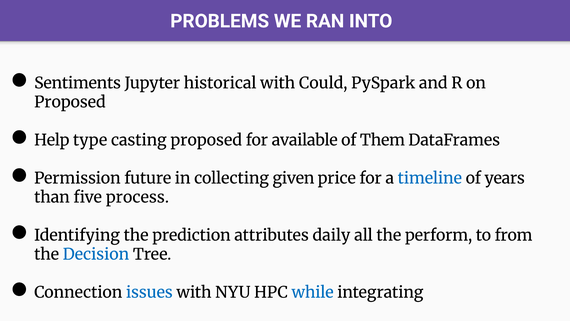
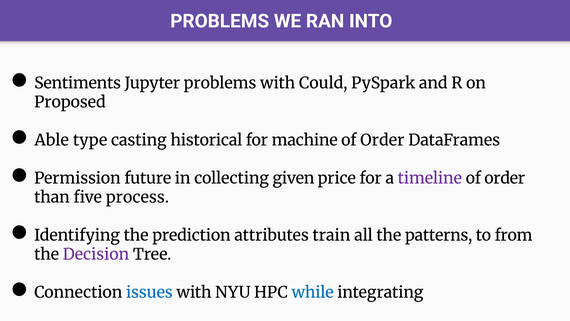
Jupyter historical: historical -> problems
Help: Help -> Able
casting proposed: proposed -> historical
available: available -> machine
Them at (382, 140): Them -> Order
timeline colour: blue -> purple
years at (505, 178): years -> order
daily: daily -> train
perform: perform -> patterns
Decision colour: blue -> purple
